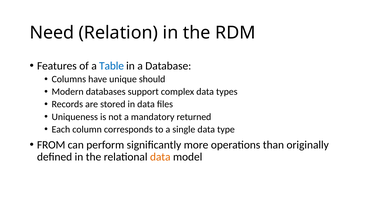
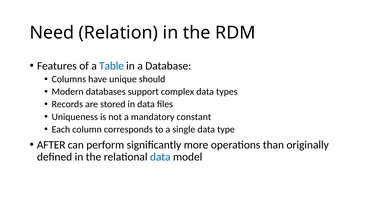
returned: returned -> constant
FROM: FROM -> AFTER
data at (160, 157) colour: orange -> blue
